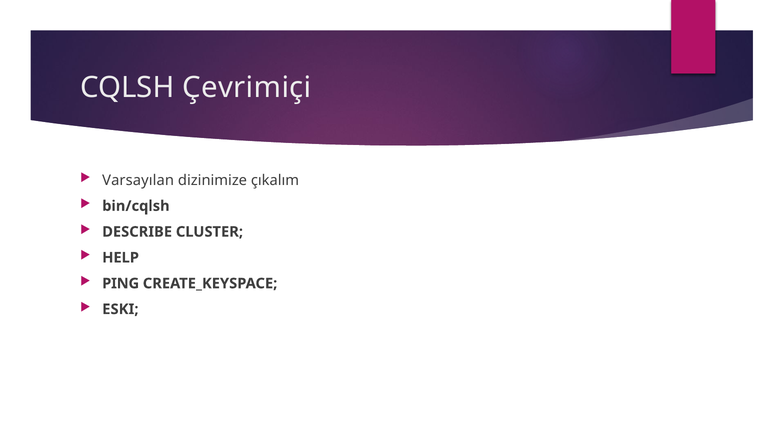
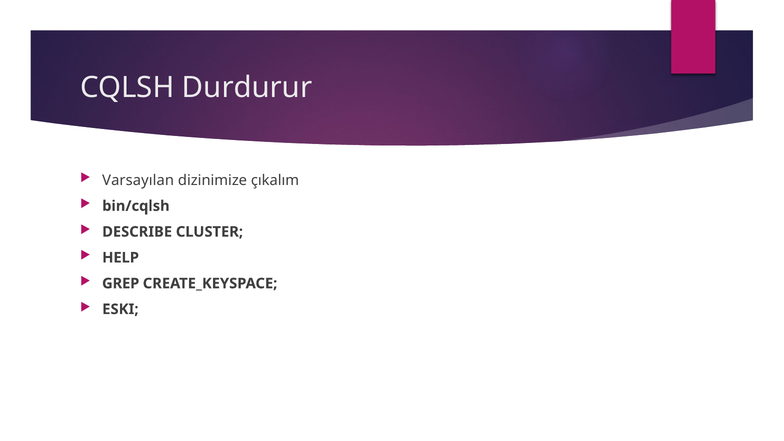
Çevrimiçi: Çevrimiçi -> Durdurur
PING: PING -> GREP
